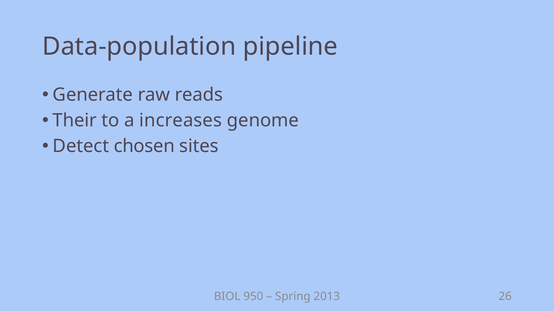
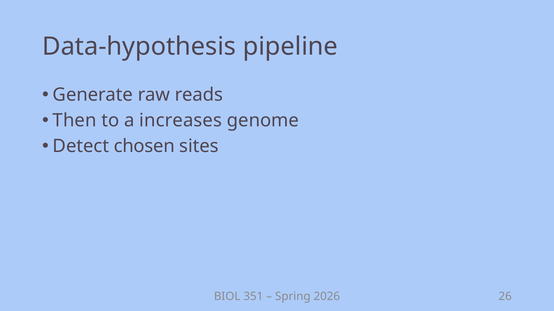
Data-population: Data-population -> Data-hypothesis
Their: Their -> Then
950: 950 -> 351
2013: 2013 -> 2026
